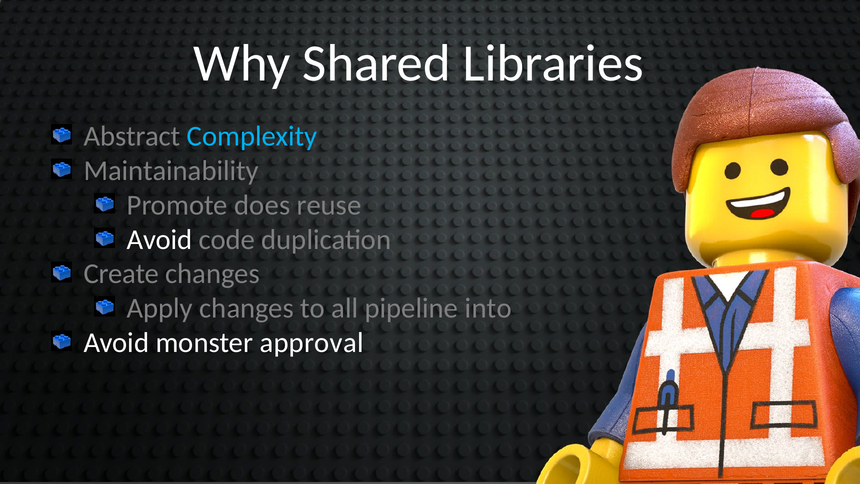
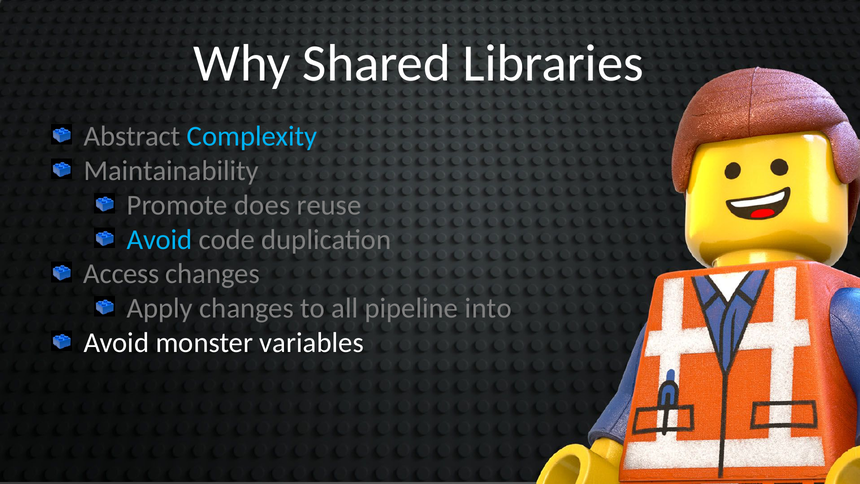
Avoid at (159, 239) colour: white -> light blue
Create: Create -> Access
approval: approval -> variables
